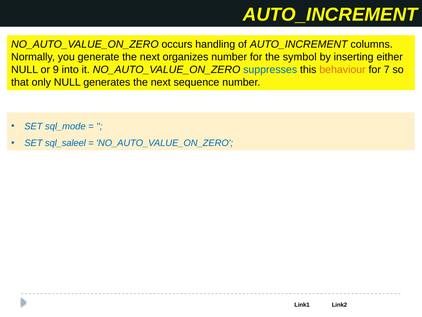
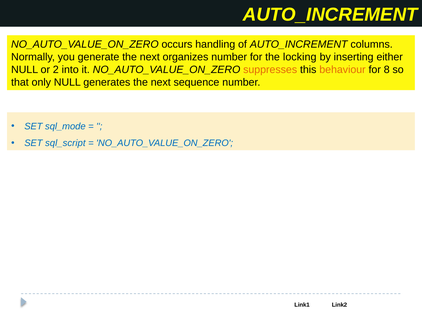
symbol: symbol -> locking
9: 9 -> 2
suppresses colour: blue -> orange
7: 7 -> 8
sql_saleel: sql_saleel -> sql_script
